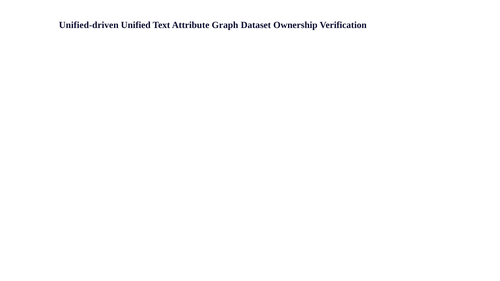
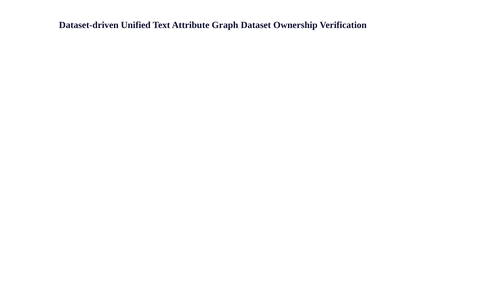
Unified-driven: Unified-driven -> Dataset-driven
